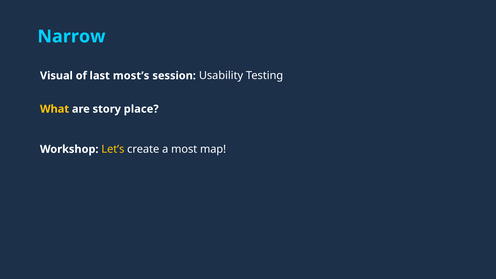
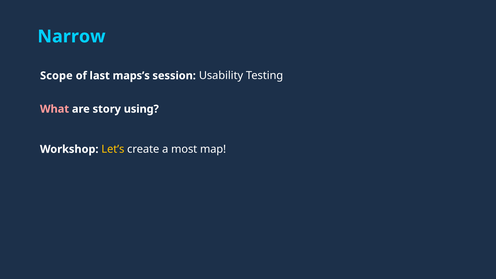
Visual: Visual -> Scope
most’s: most’s -> maps’s
What colour: yellow -> pink
place: place -> using
